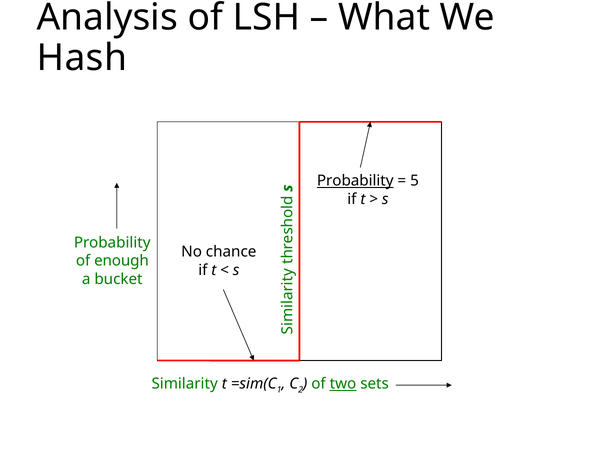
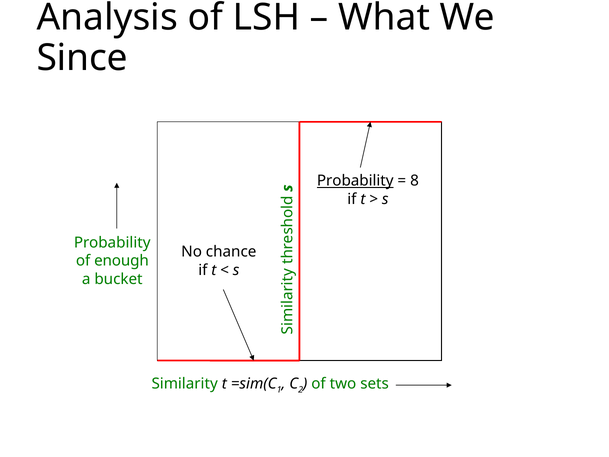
Hash: Hash -> Since
5: 5 -> 8
two underline: present -> none
